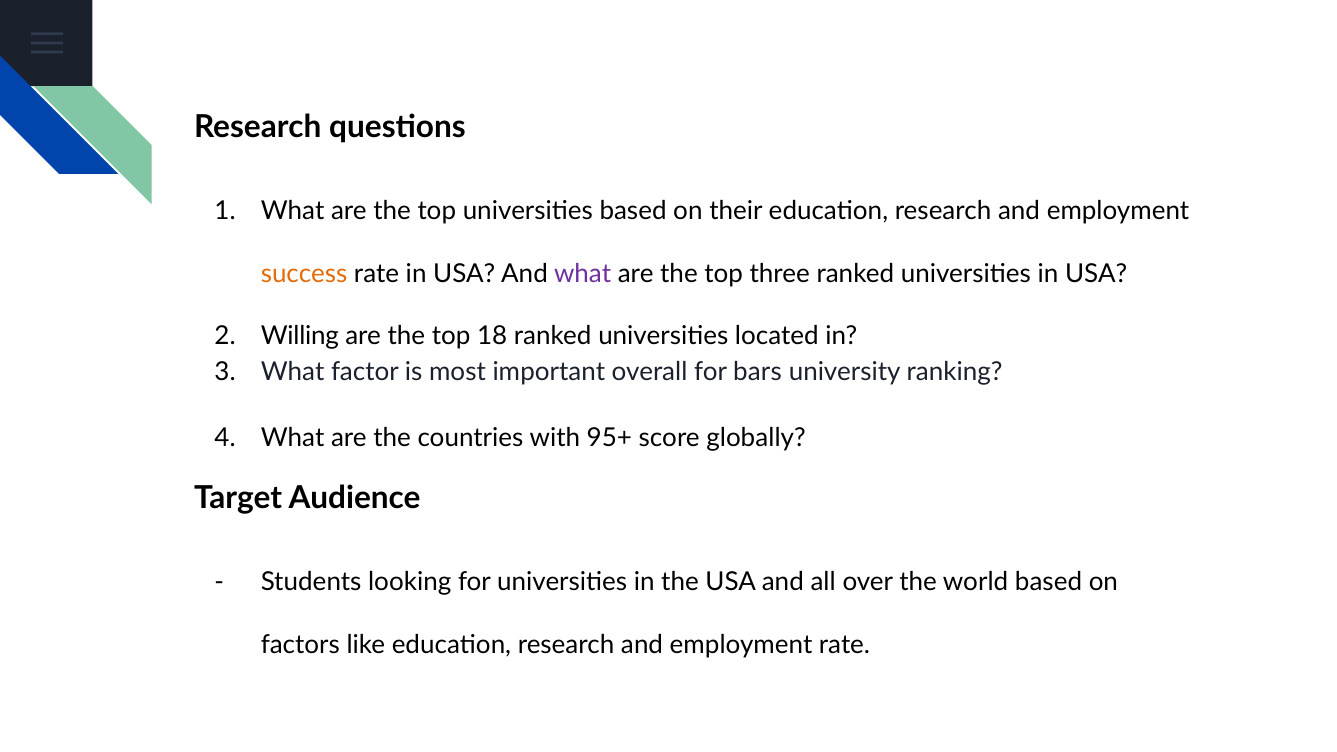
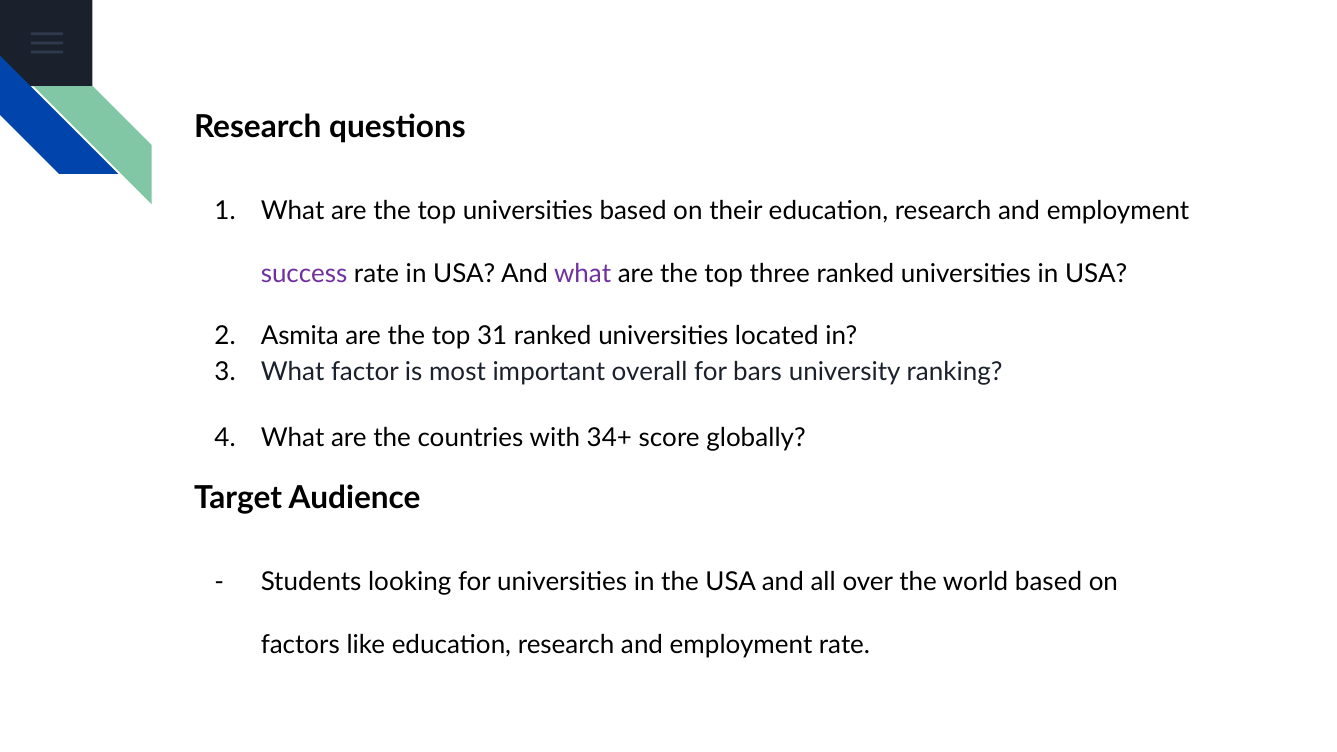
success colour: orange -> purple
Willing: Willing -> Asmita
18: 18 -> 31
95+: 95+ -> 34+
